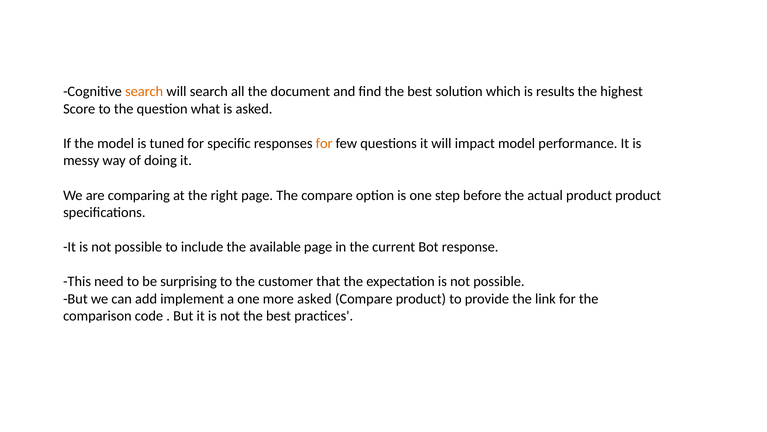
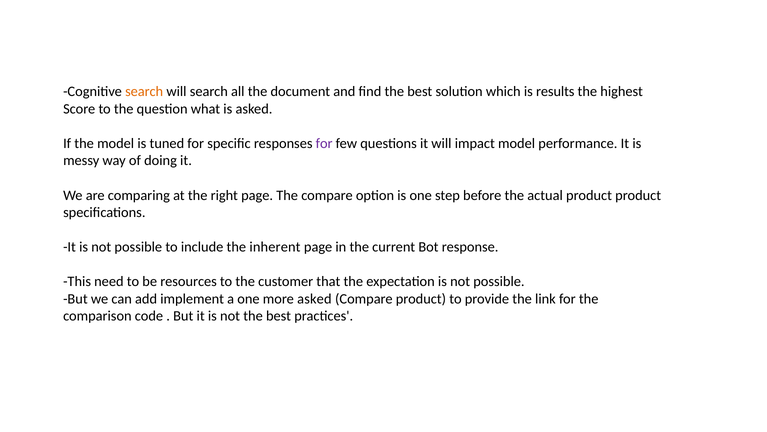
for at (324, 143) colour: orange -> purple
available: available -> inherent
surprising: surprising -> resources
